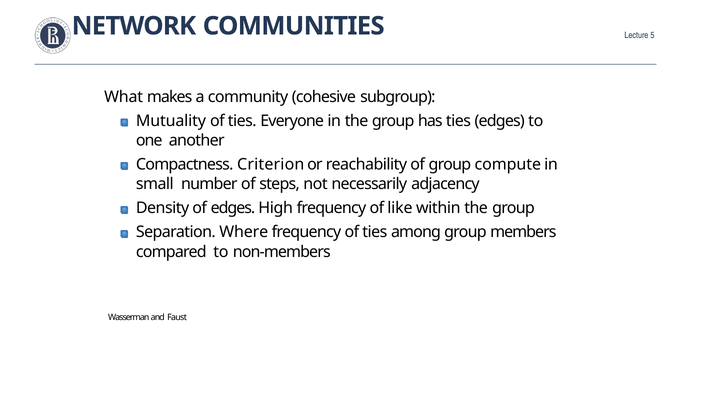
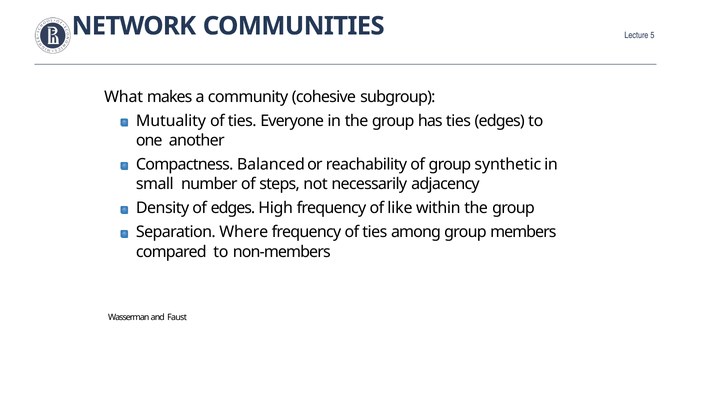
Criterion: Criterion -> Balanced
compute: compute -> synthetic
